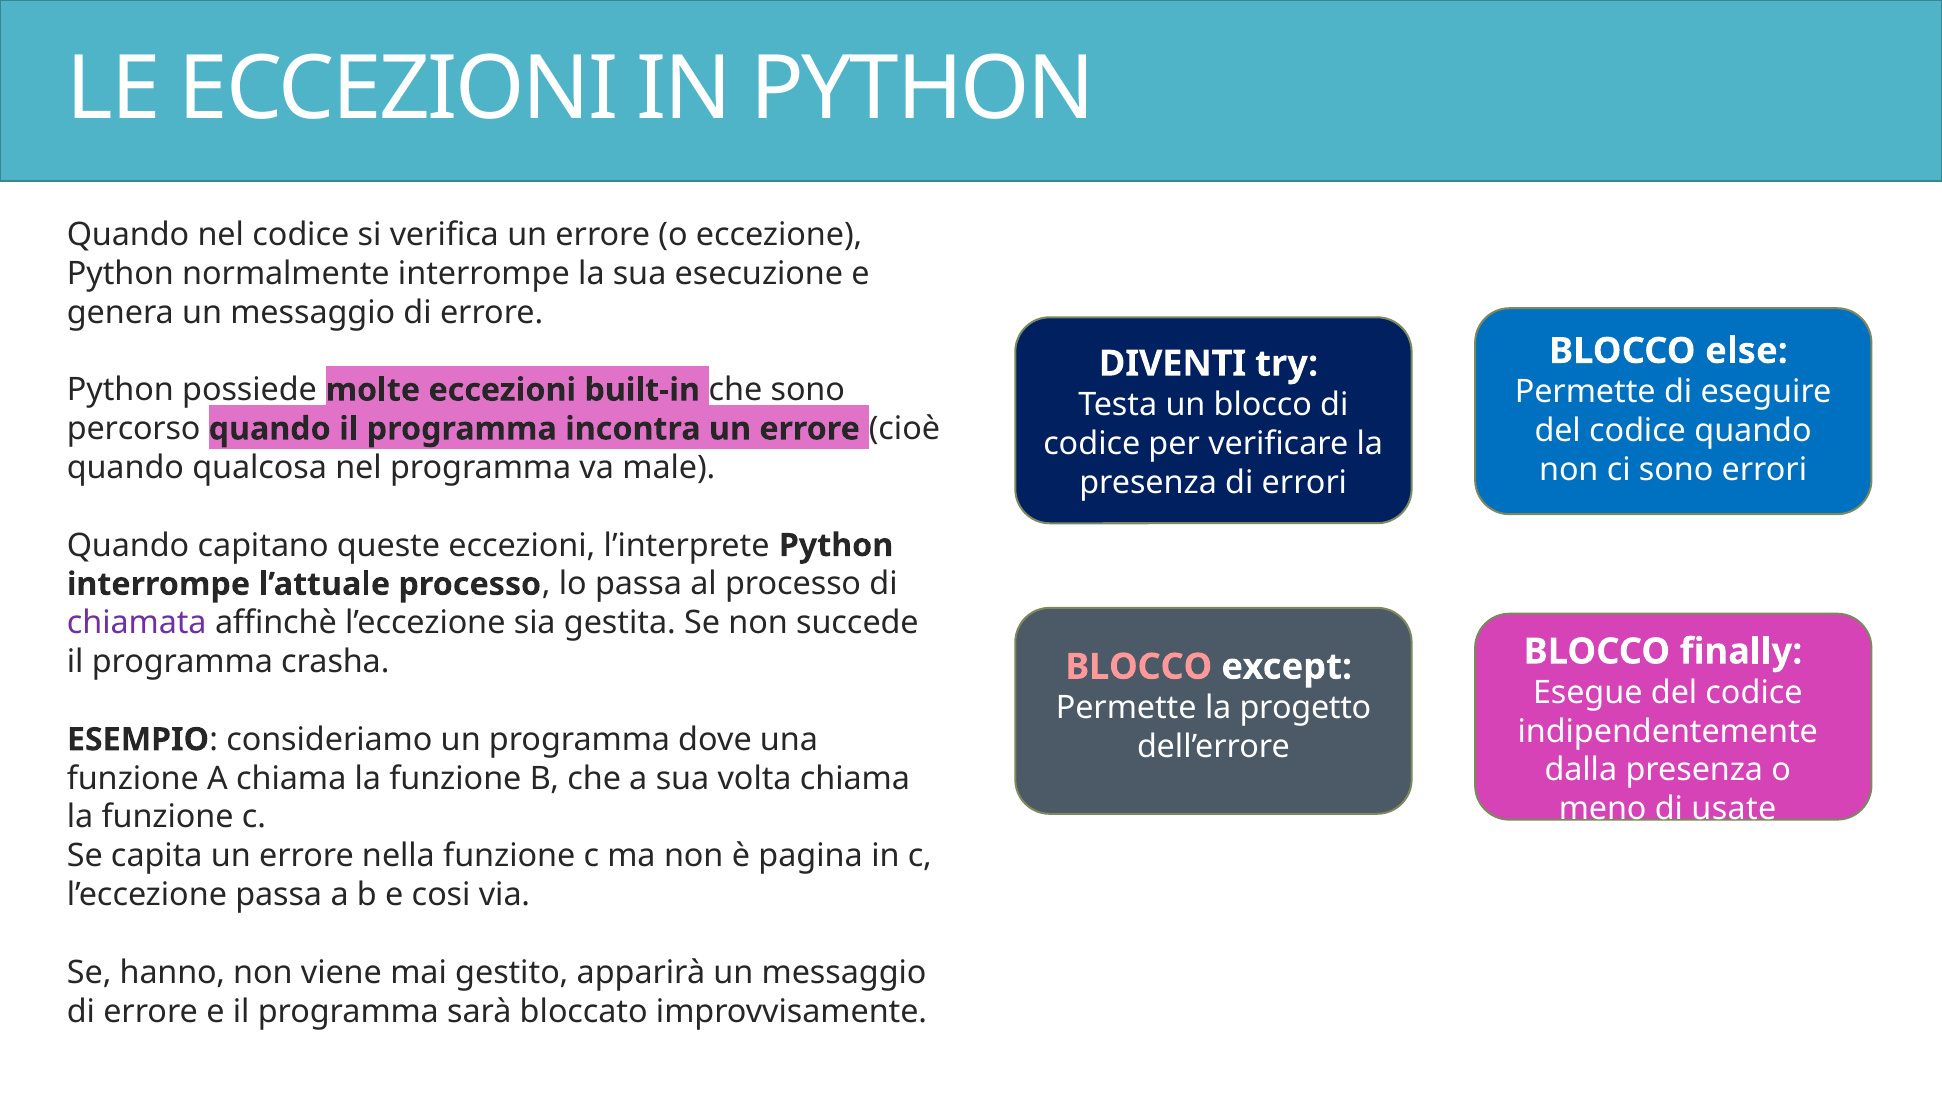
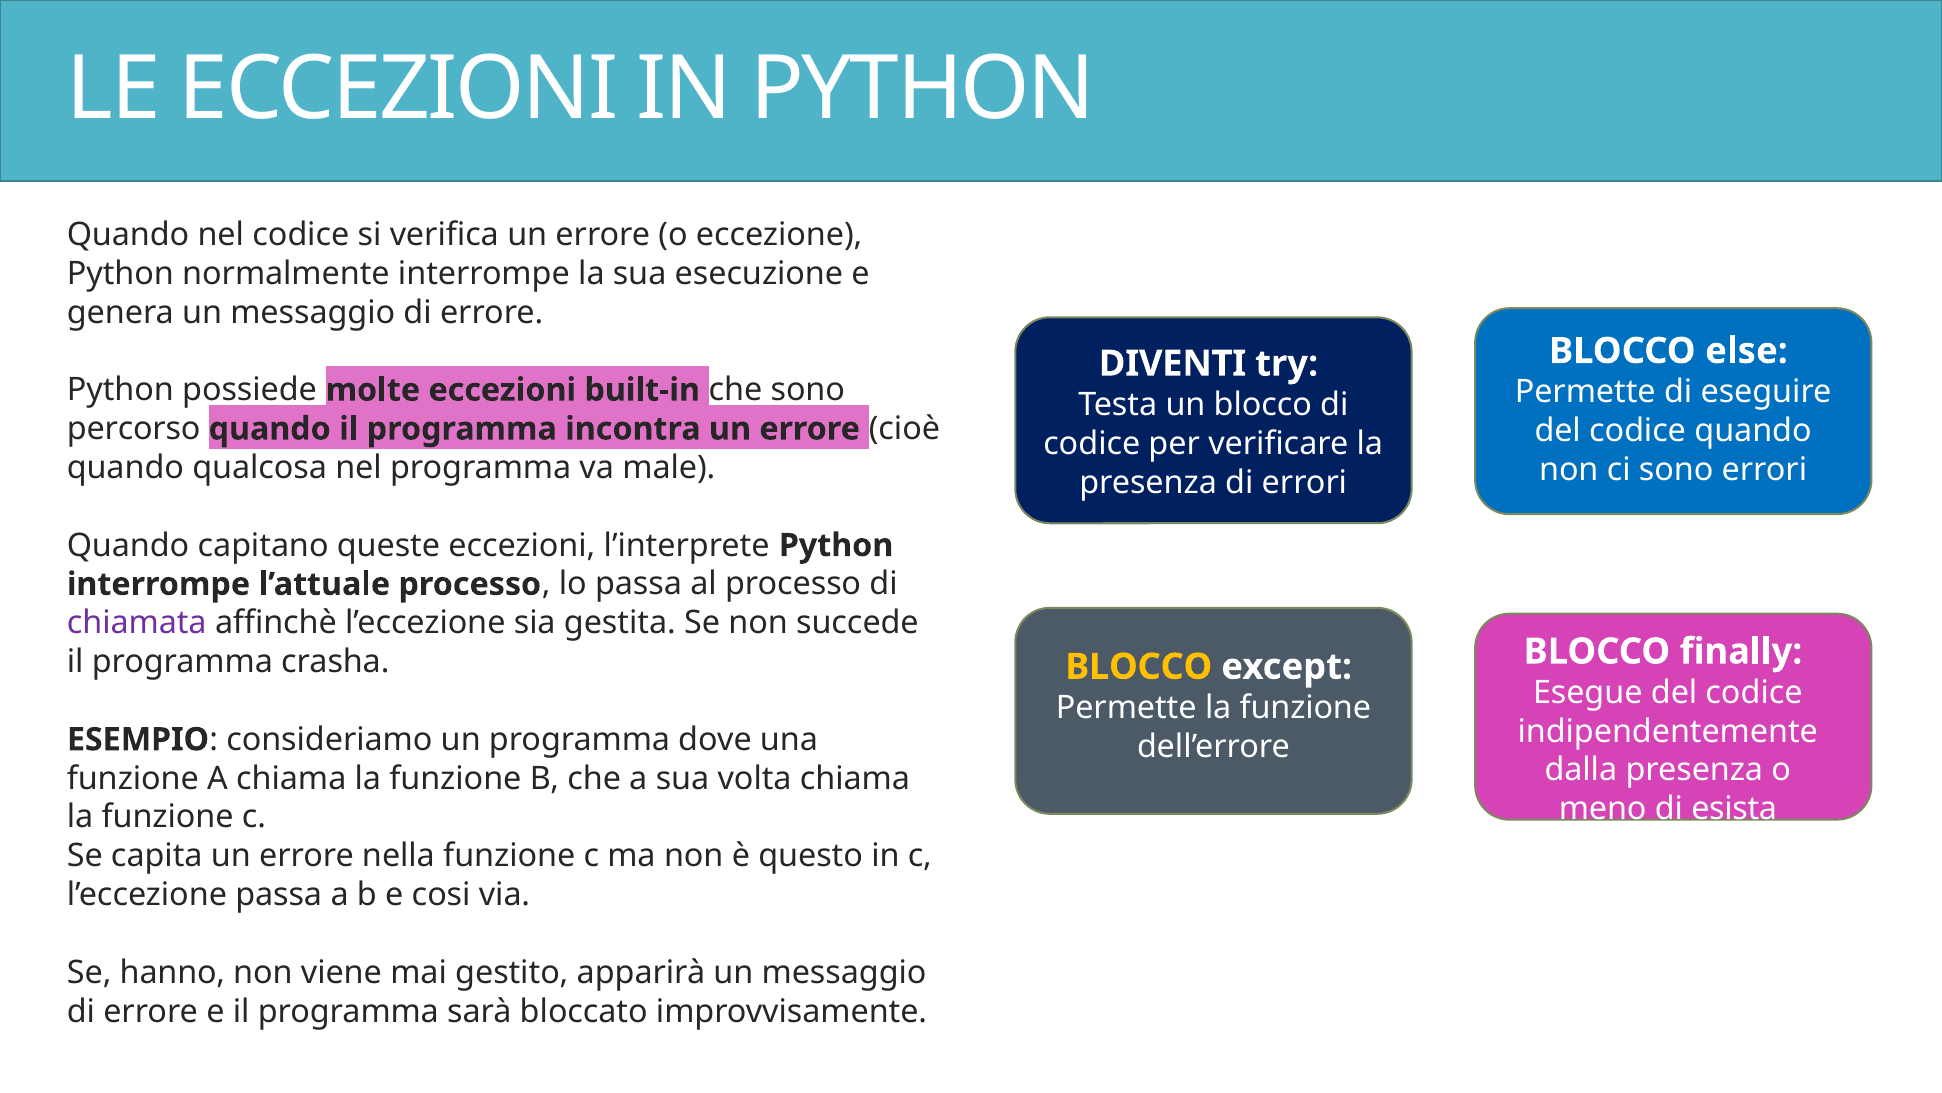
BLOCCO at (1139, 666) colour: pink -> yellow
Permette la progetto: progetto -> funzione
usate: usate -> esista
pagina: pagina -> questo
